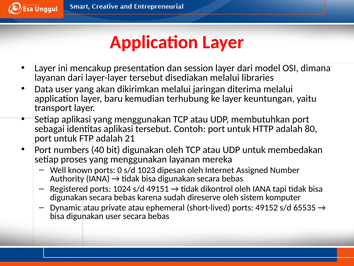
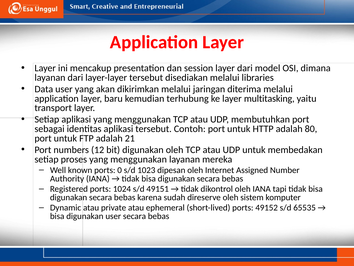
keuntungan: keuntungan -> multitasking
40: 40 -> 12
